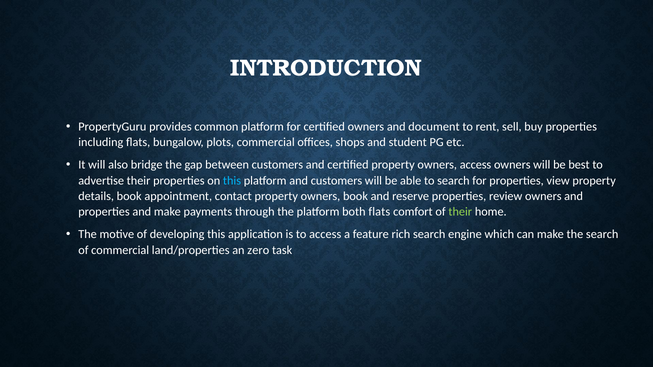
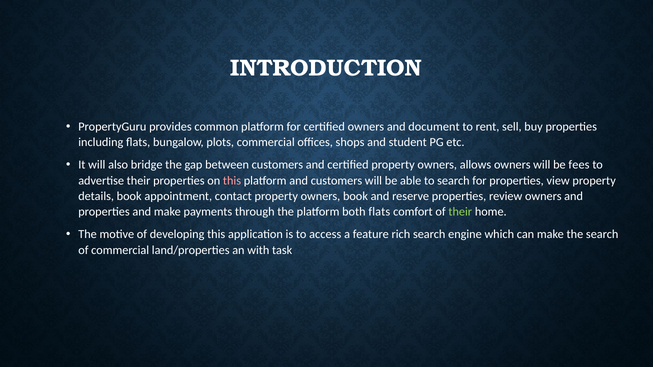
owners access: access -> allows
best: best -> fees
this at (232, 181) colour: light blue -> pink
zero: zero -> with
